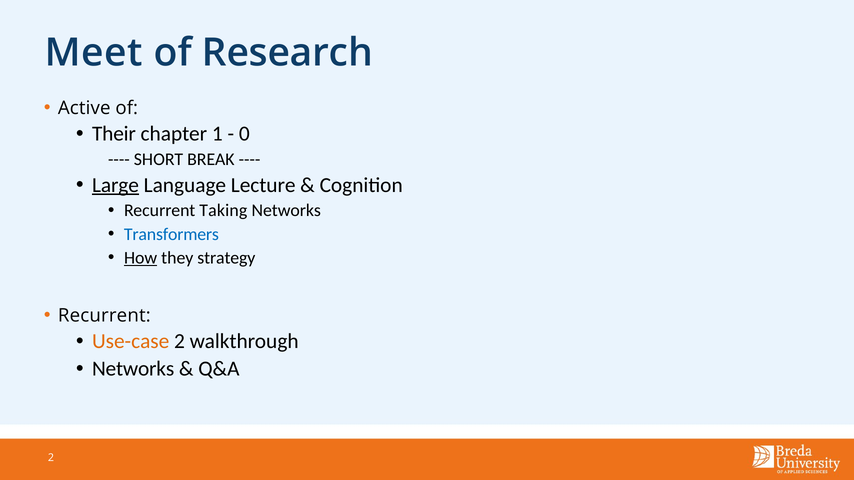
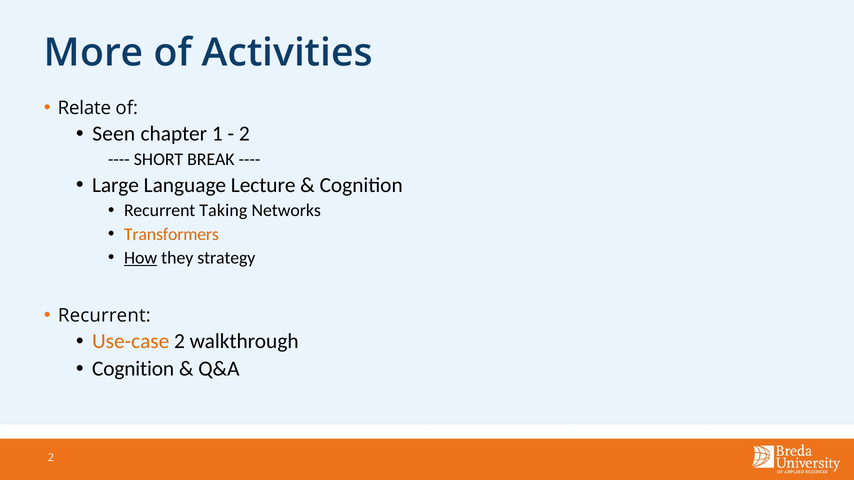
Meet: Meet -> More
Research: Research -> Activities
Active: Active -> Relate
Their: Their -> Seen
0 at (244, 134): 0 -> 2
Large underline: present -> none
Transformers colour: blue -> orange
Networks at (133, 369): Networks -> Cognition
